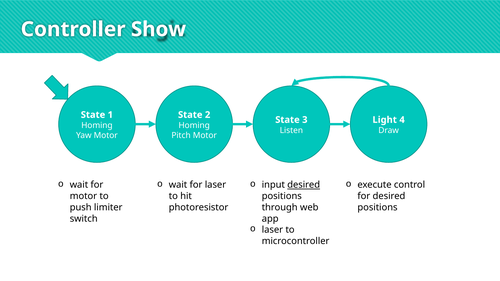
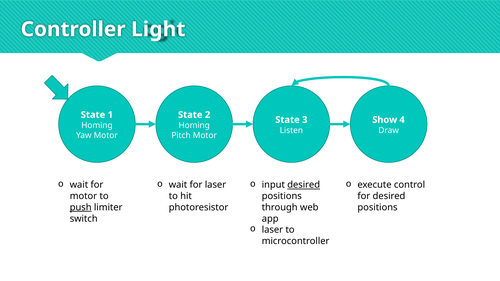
Show: Show -> Light
Light: Light -> Show
push underline: none -> present
